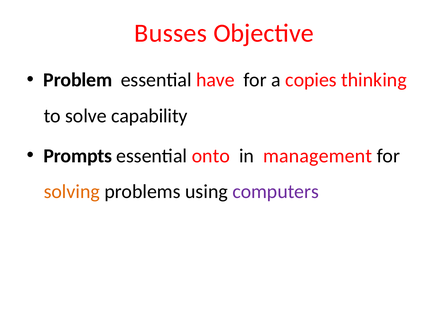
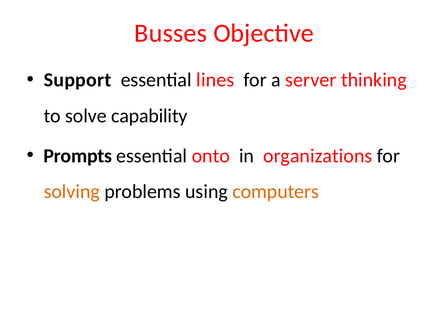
Problem: Problem -> Support
have: have -> lines
copies: copies -> server
management: management -> organizations
computers colour: purple -> orange
